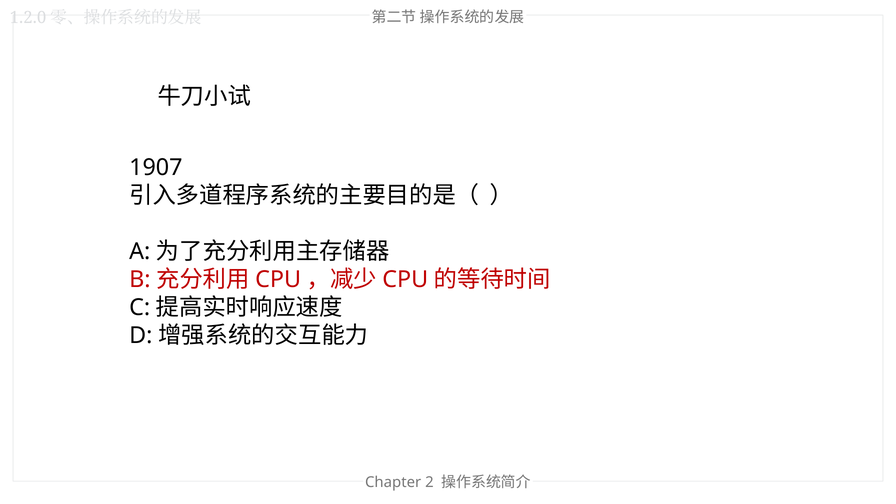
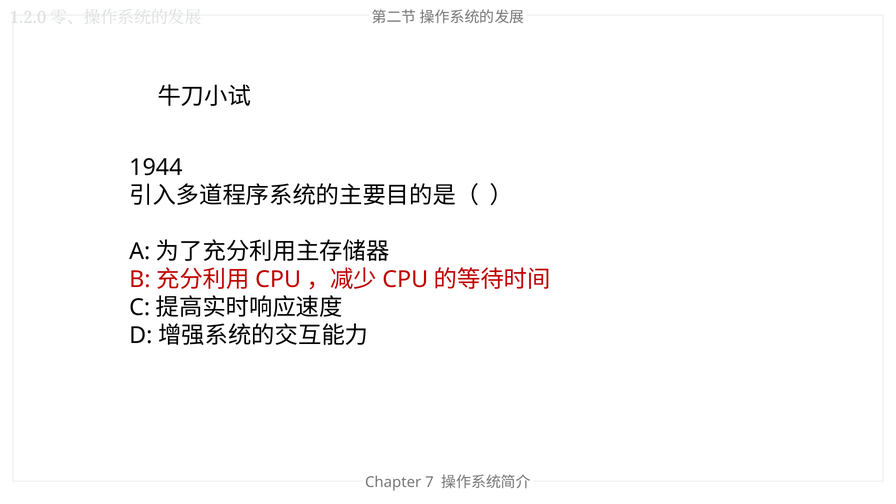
1907: 1907 -> 1944
2: 2 -> 7
